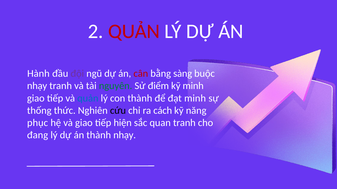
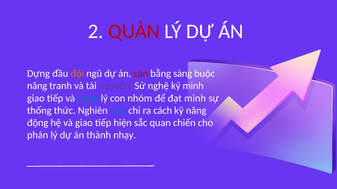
Hành: Hành -> Dựng
đội colour: purple -> orange
nhạy at (37, 86): nhạy -> năng
nguyên colour: green -> purple
điểm: điểm -> nghệ
con thành: thành -> nhóm
cứu colour: black -> blue
phục: phục -> động
quan tranh: tranh -> chiến
đang: đang -> phán
